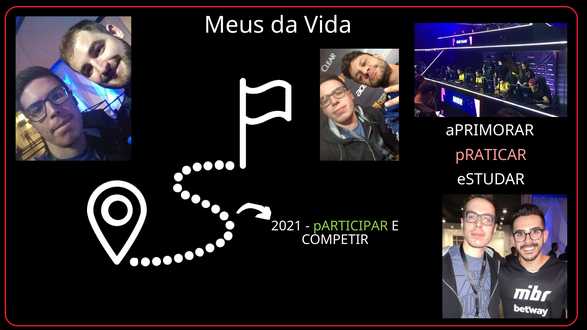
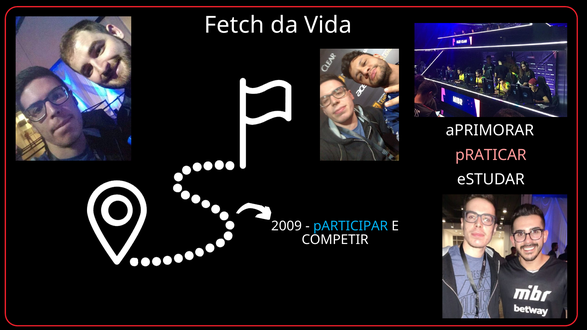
Meus: Meus -> Fetch
2021: 2021 -> 2009
pARTICIPAR colour: light green -> light blue
